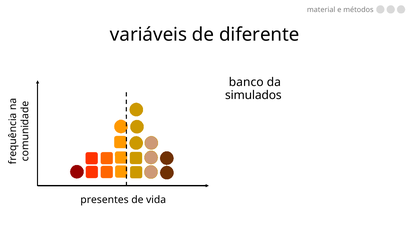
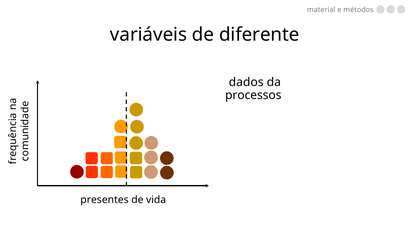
banco: banco -> dados
simulados: simulados -> processos
